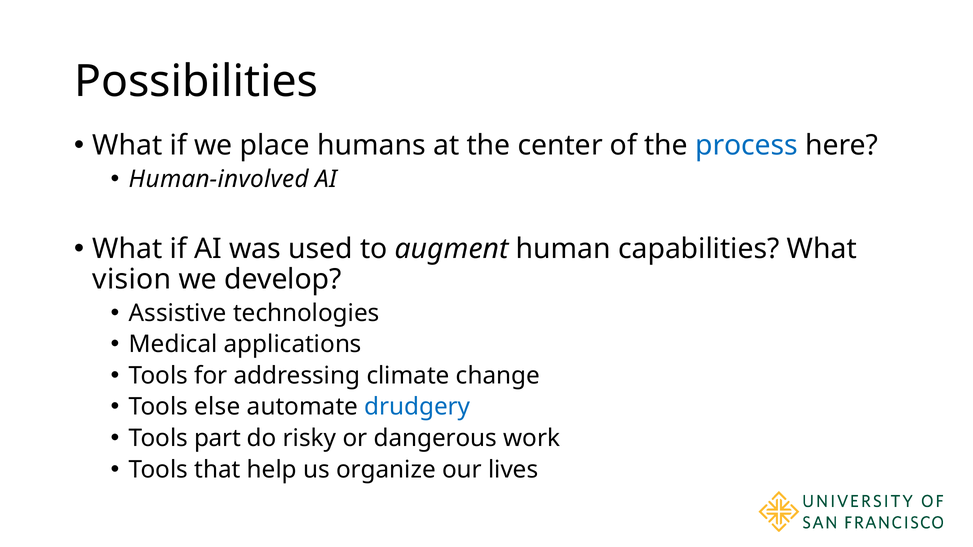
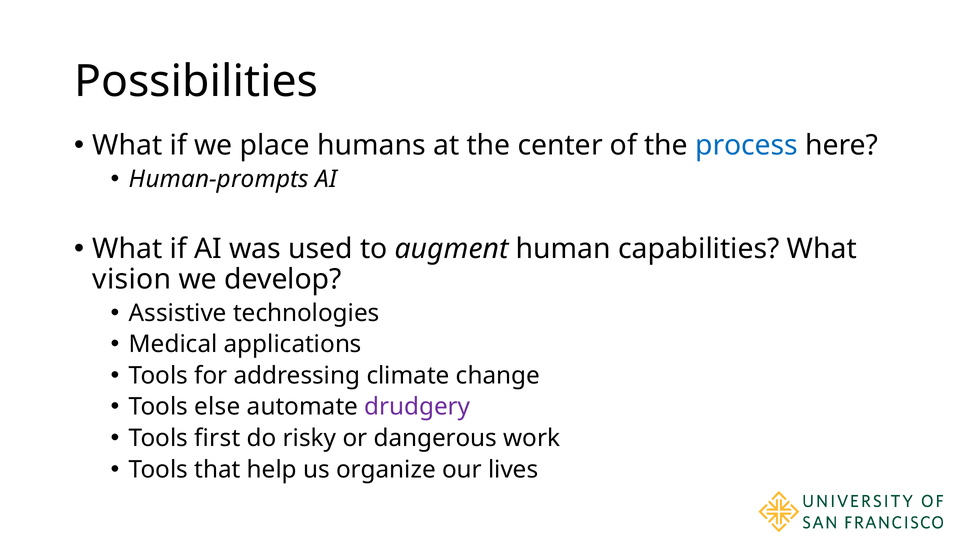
Human-involved: Human-involved -> Human-prompts
drudgery colour: blue -> purple
part: part -> first
